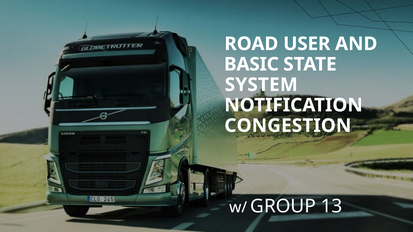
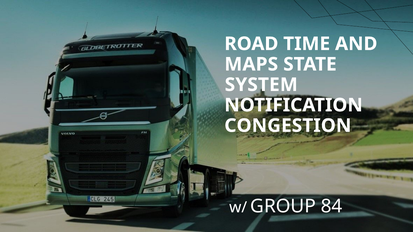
USER: USER -> TIME
BASIC: BASIC -> MAPS
13: 13 -> 84
